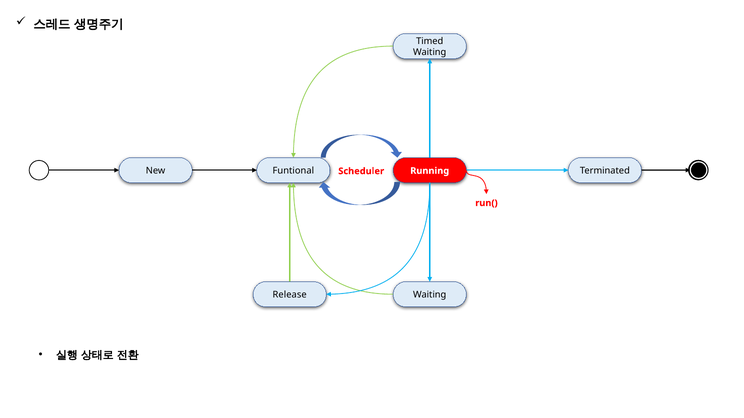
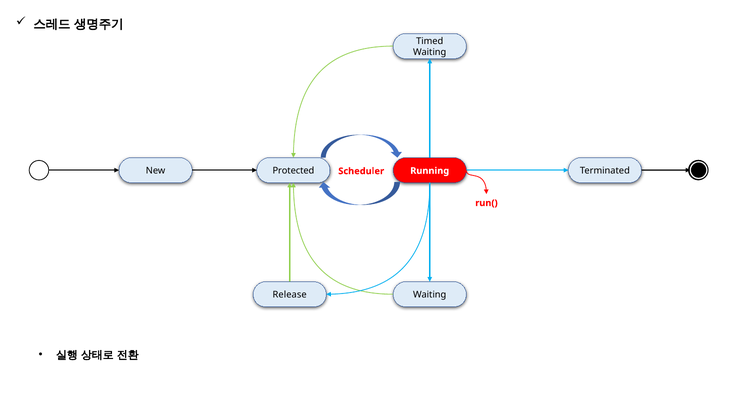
Funtional: Funtional -> Protected
